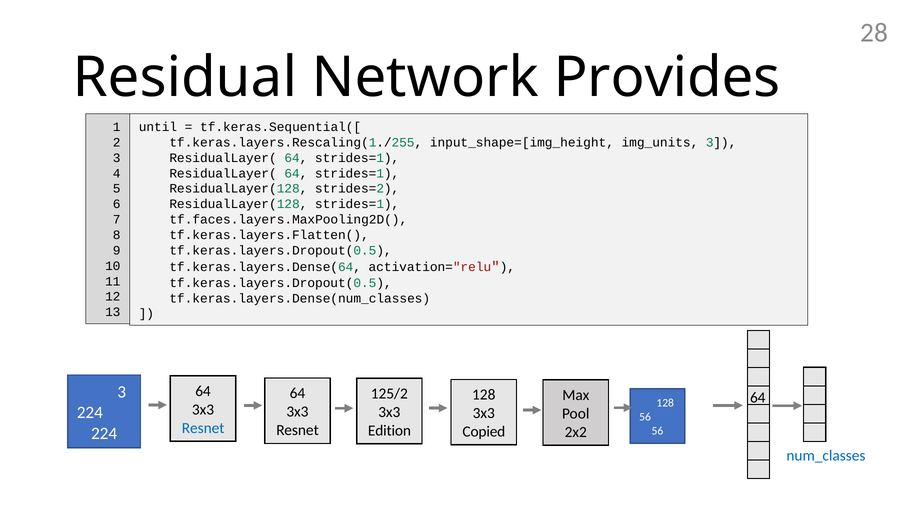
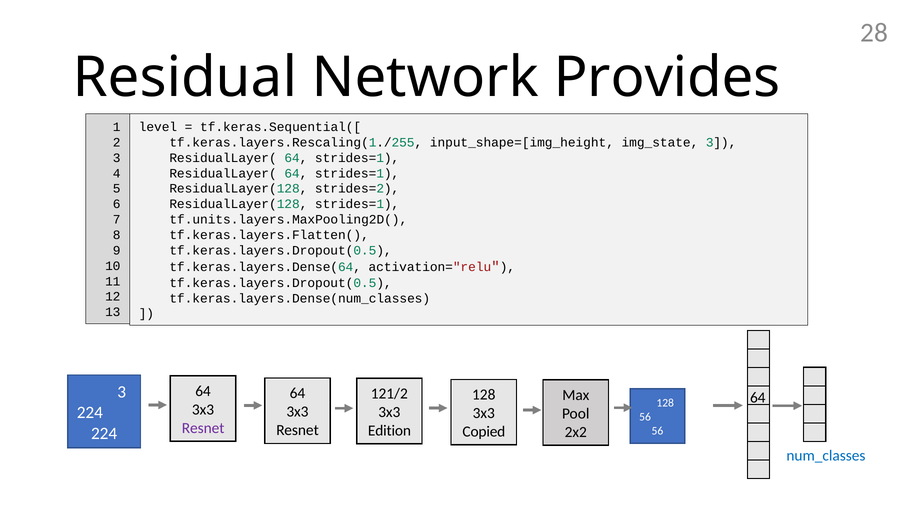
until: until -> level
img_units: img_units -> img_state
tf.faces.layers.MaxPooling2D(: tf.faces.layers.MaxPooling2D( -> tf.units.layers.MaxPooling2D(
125/2: 125/2 -> 121/2
Resnet at (203, 428) colour: blue -> purple
